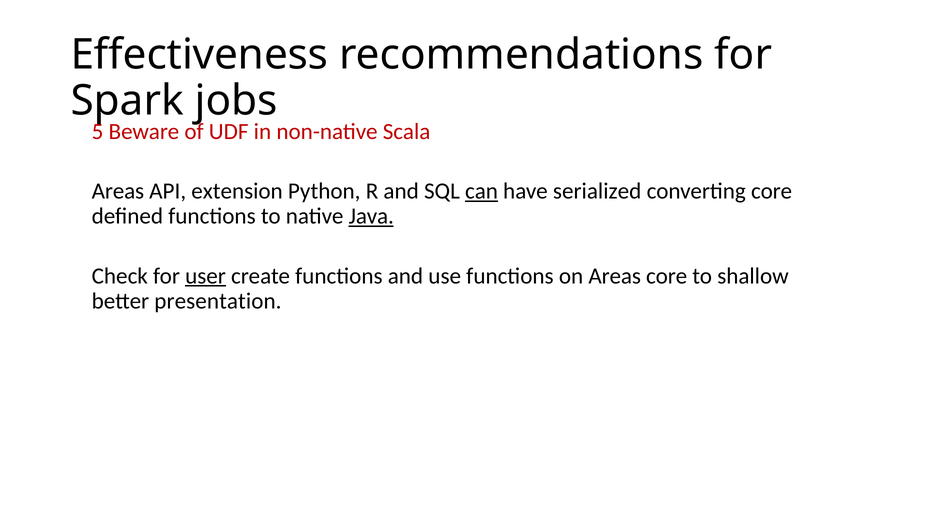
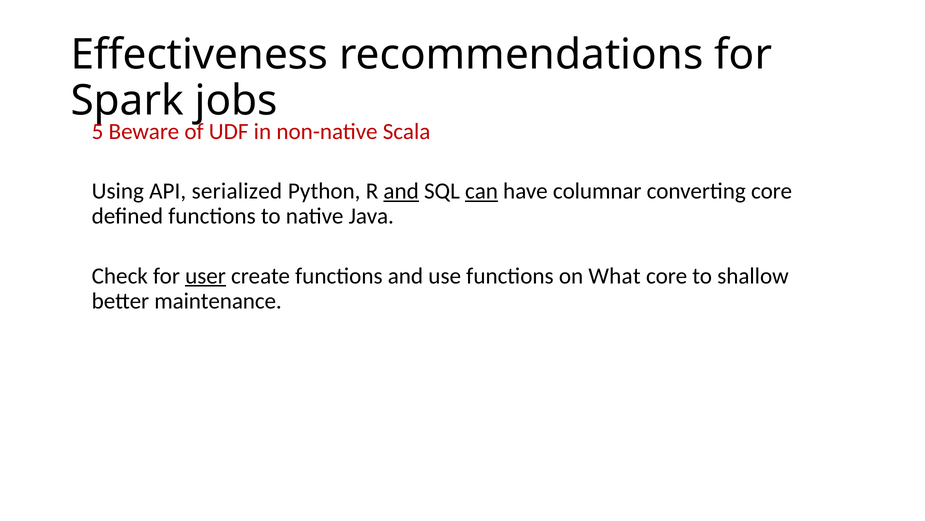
Areas at (118, 191): Areas -> Using
extension: extension -> serialized
and at (401, 191) underline: none -> present
serialized: serialized -> columnar
Java underline: present -> none
on Areas: Areas -> What
presentation: presentation -> maintenance
